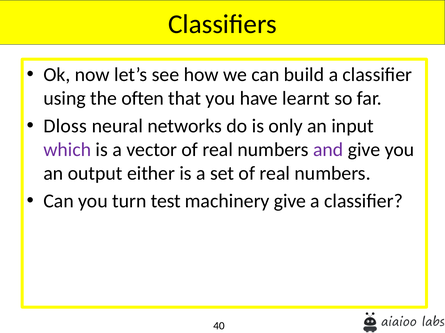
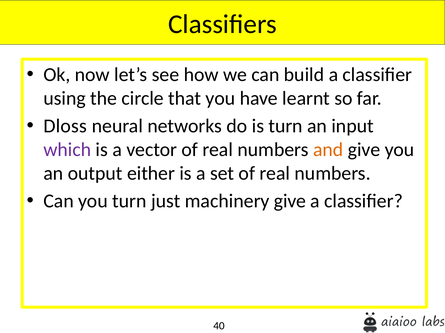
often: often -> circle
is only: only -> turn
and colour: purple -> orange
test: test -> just
